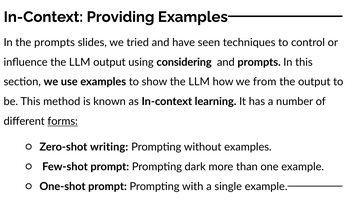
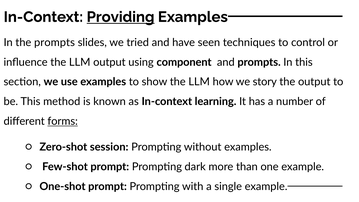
Providing underline: none -> present
considering: considering -> component
from: from -> story
writing: writing -> session
